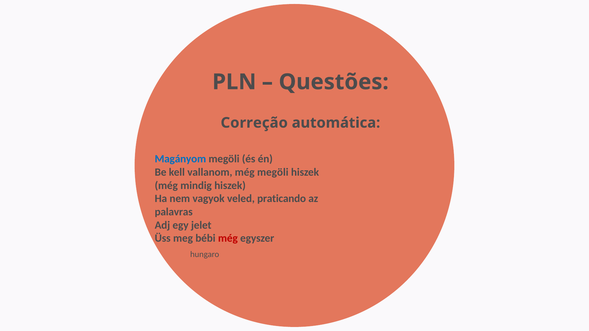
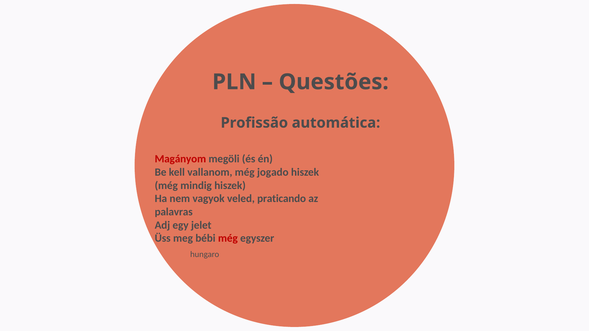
Correção: Correção -> Profissão
Magányom colour: blue -> red
még megöli: megöli -> jogado
